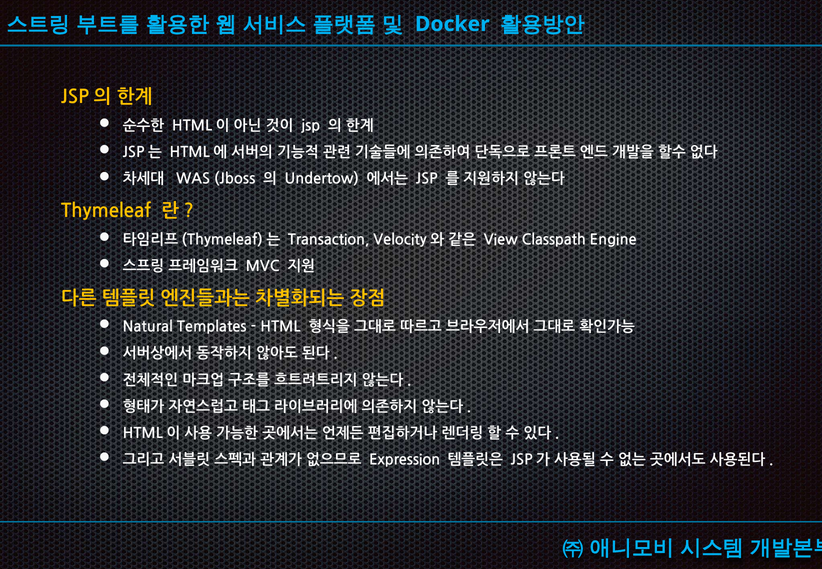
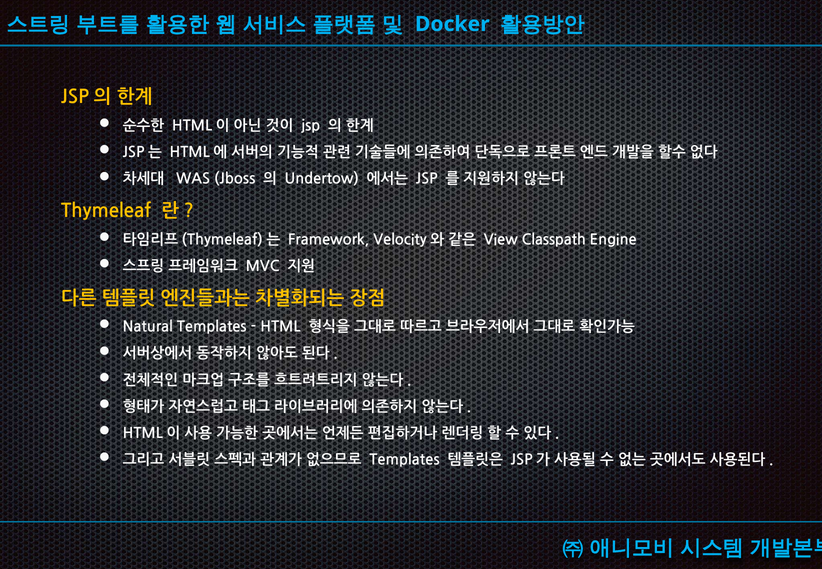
Transaction: Transaction -> Framework
Expression at (405, 460): Expression -> Templates
